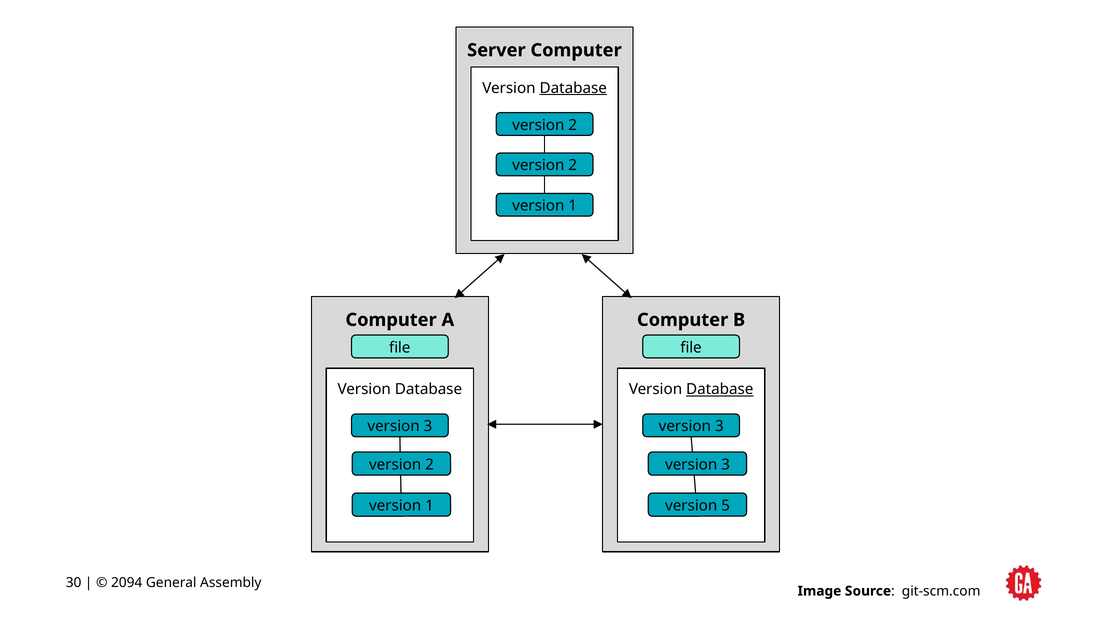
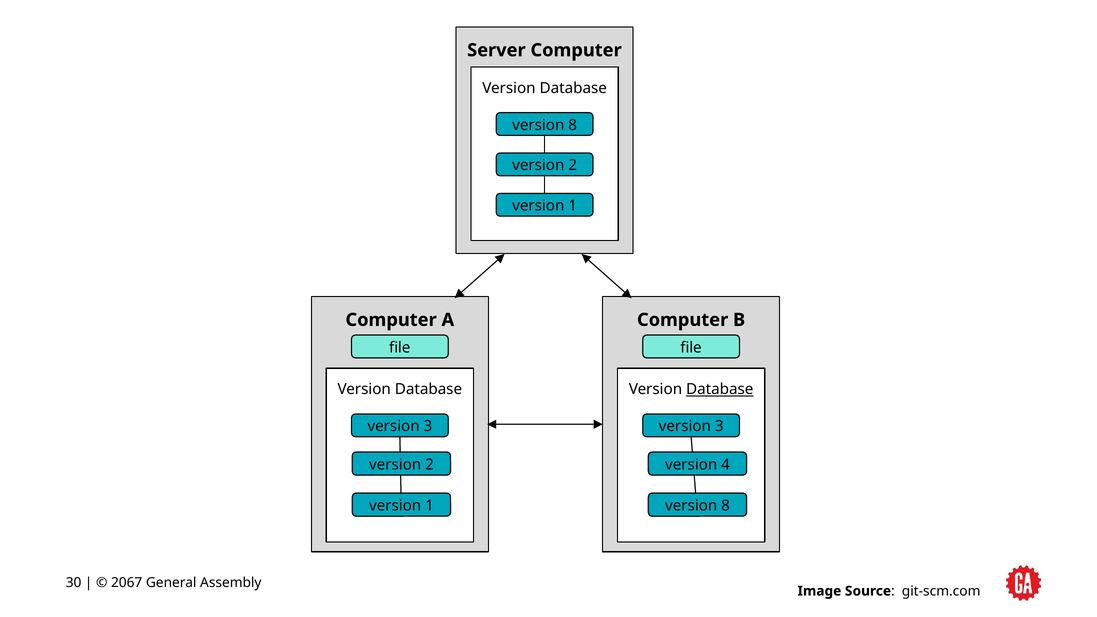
Database at (573, 88) underline: present -> none
2 at (573, 125): 2 -> 8
3 at (726, 465): 3 -> 4
5 at (726, 506): 5 -> 8
2094: 2094 -> 2067
